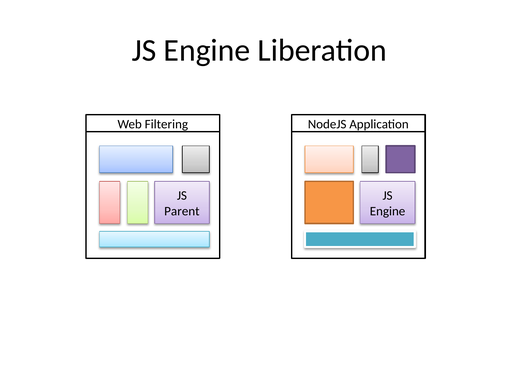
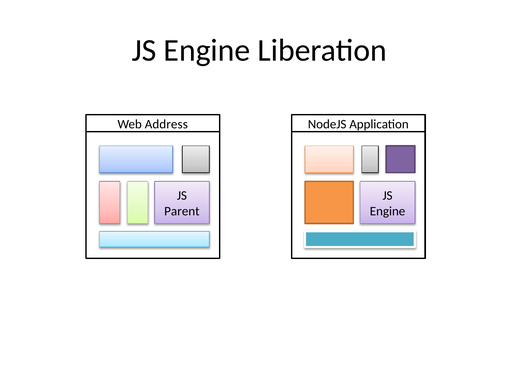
Filtering: Filtering -> Address
